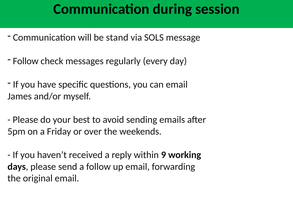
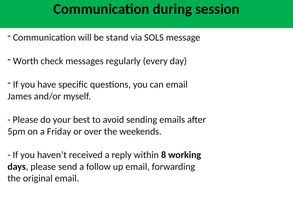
Follow at (26, 61): Follow -> Worth
9: 9 -> 8
